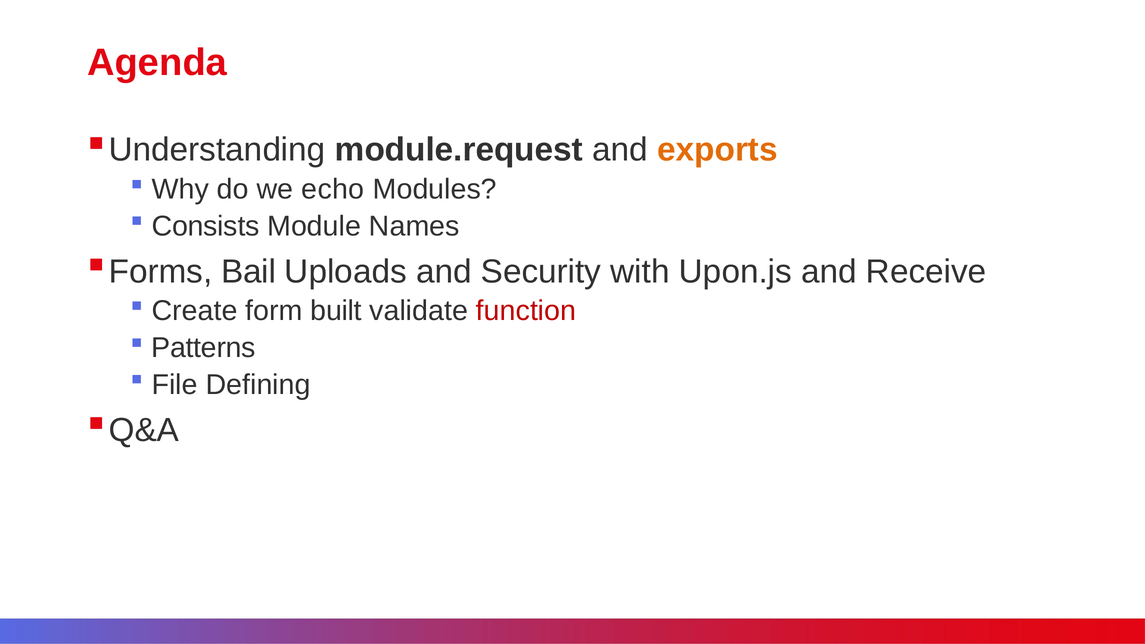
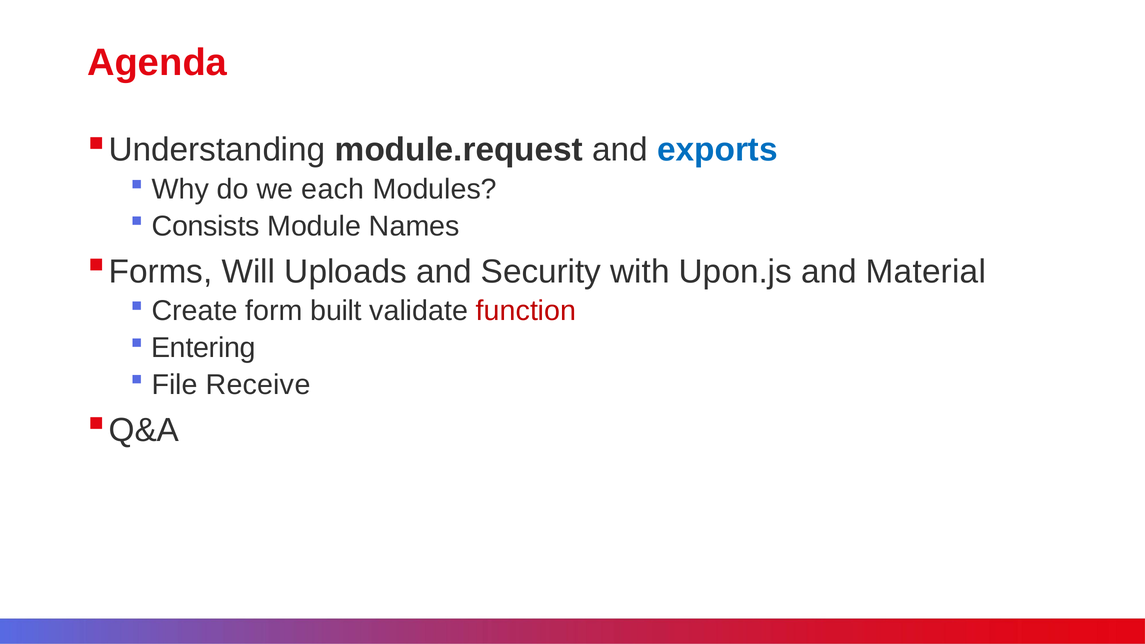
exports colour: orange -> blue
echo: echo -> each
Bail: Bail -> Will
Receive: Receive -> Material
Patterns: Patterns -> Entering
Defining: Defining -> Receive
